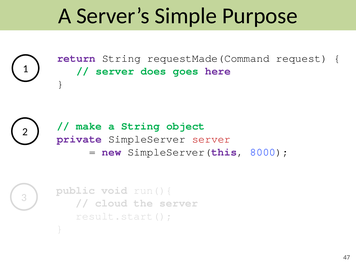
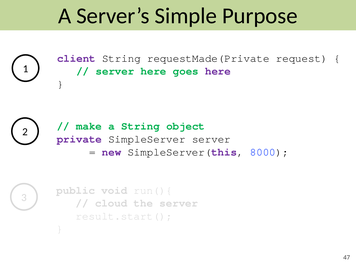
return: return -> client
requestMade(Command: requestMade(Command -> requestMade(Private
server does: does -> here
server at (211, 139) colour: red -> black
